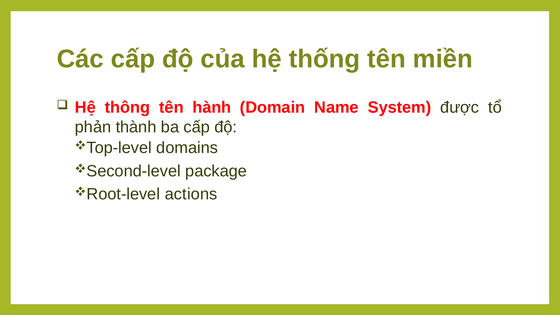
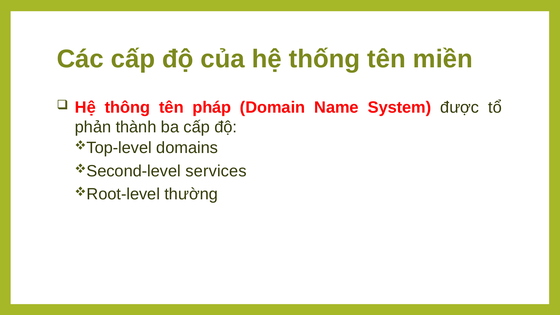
hành: hành -> pháp
package: package -> services
actions: actions -> thường
